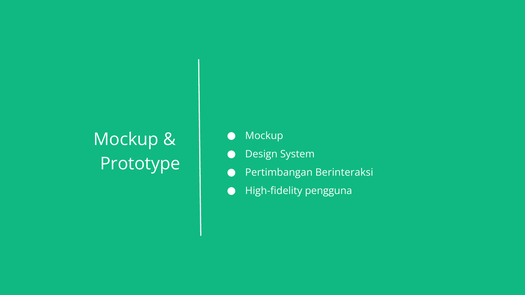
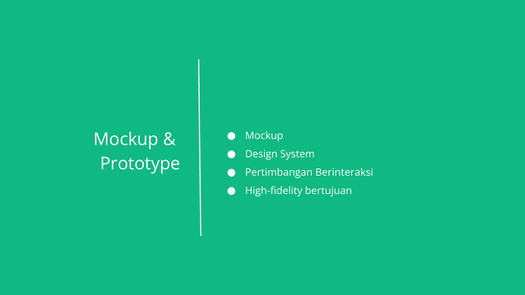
pengguna: pengguna -> bertujuan
